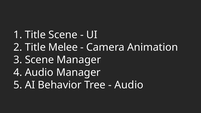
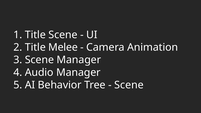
Audio at (129, 85): Audio -> Scene
